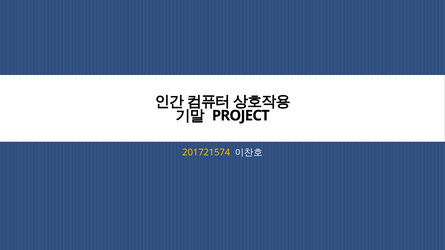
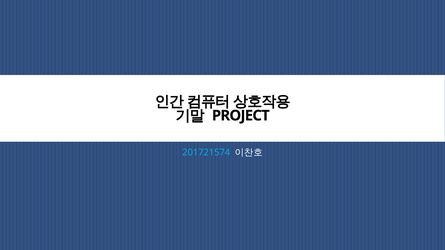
201721574 colour: yellow -> light blue
